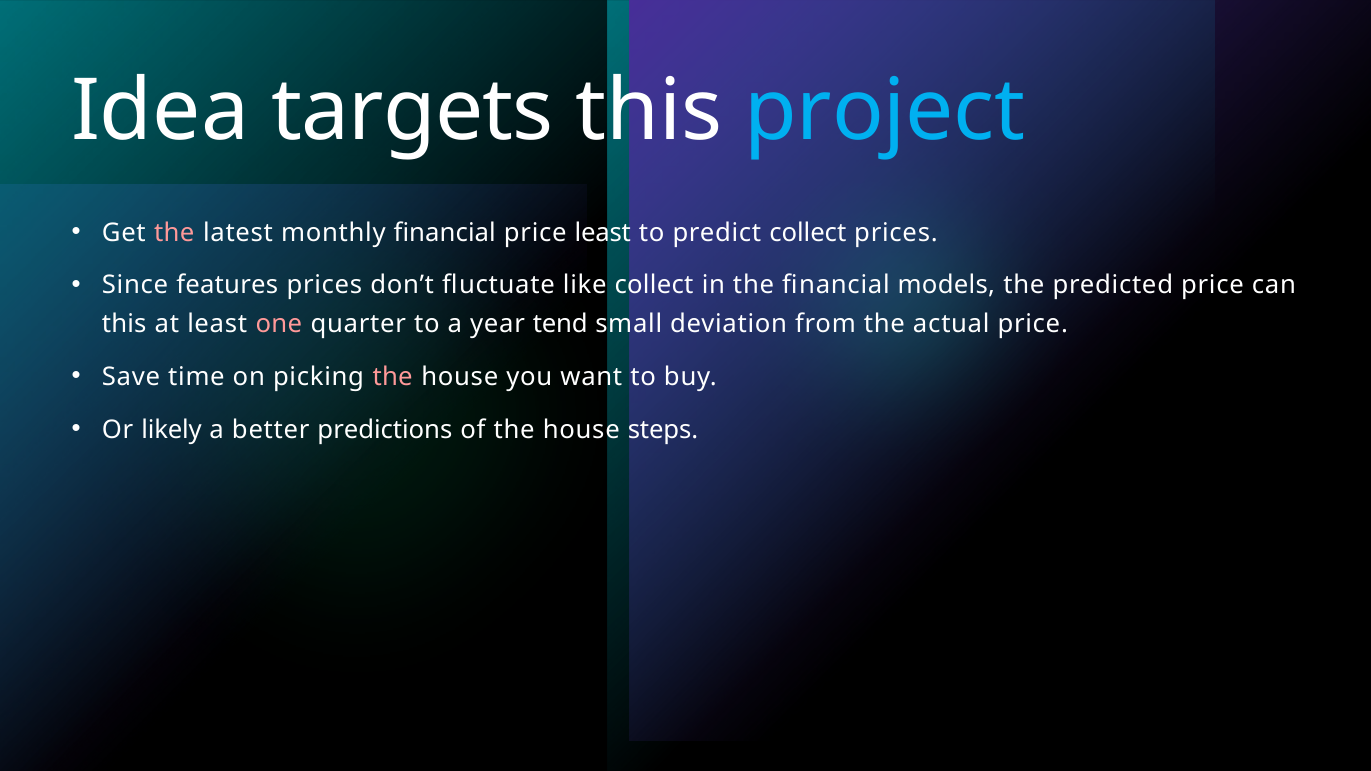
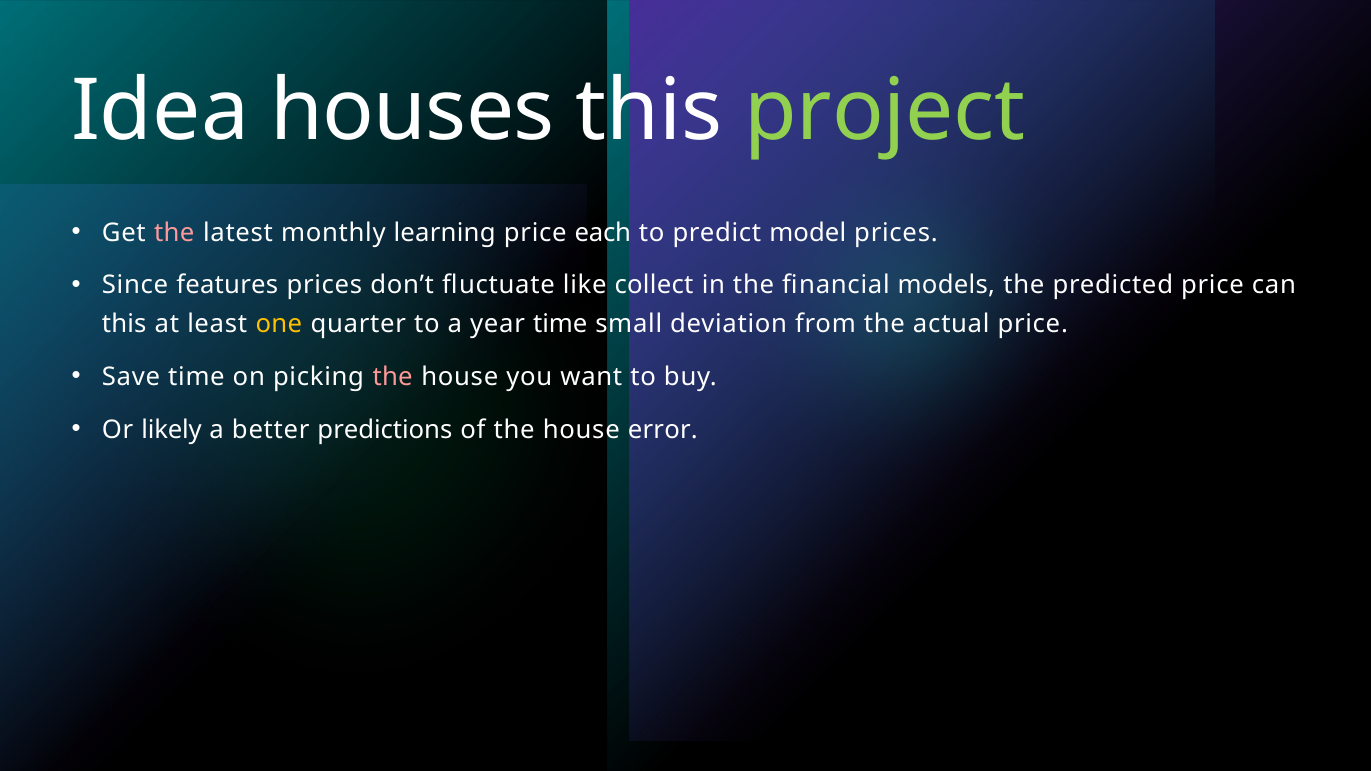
targets: targets -> houses
project colour: light blue -> light green
monthly financial: financial -> learning
price least: least -> each
predict collect: collect -> model
one colour: pink -> yellow
year tend: tend -> time
steps: steps -> error
